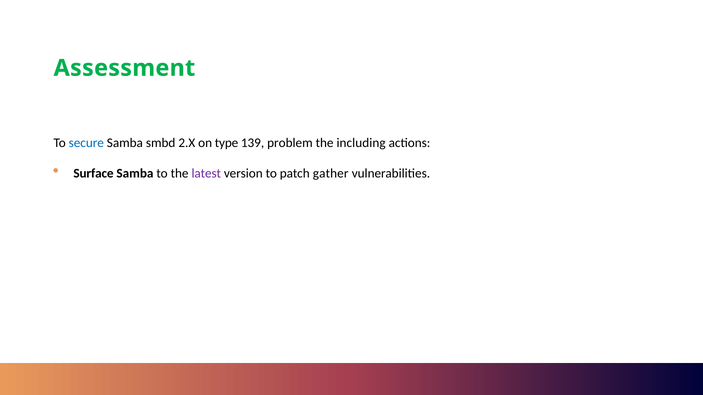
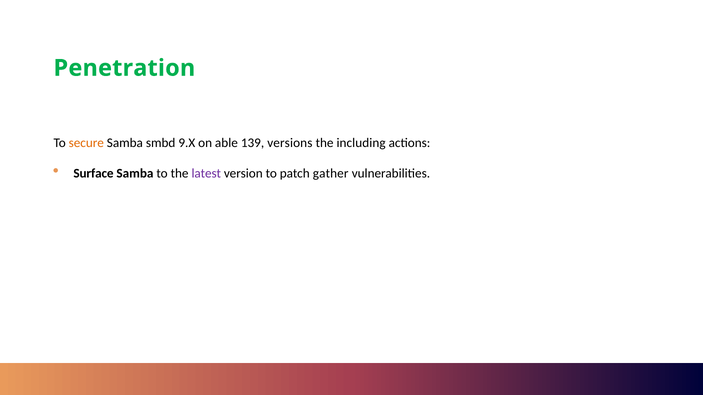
Assessment: Assessment -> Penetration
secure colour: blue -> orange
2.X: 2.X -> 9.X
type: type -> able
problem: problem -> versions
